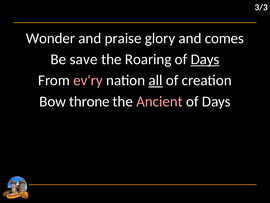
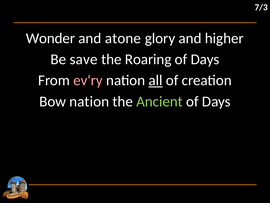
3/3: 3/3 -> 7/3
praise: praise -> atone
comes: comes -> higher
Days at (205, 59) underline: present -> none
Bow throne: throne -> nation
Ancient colour: pink -> light green
